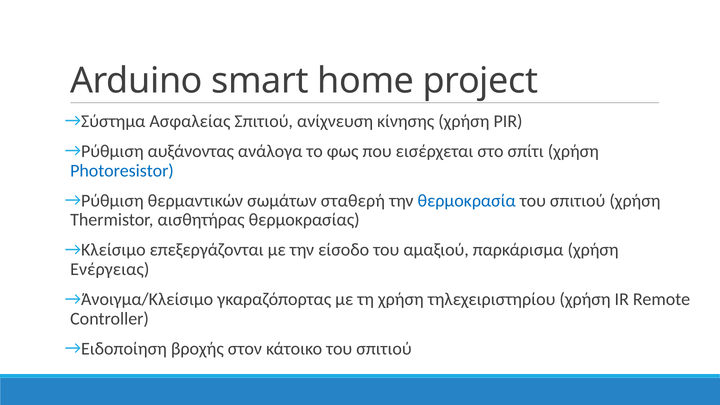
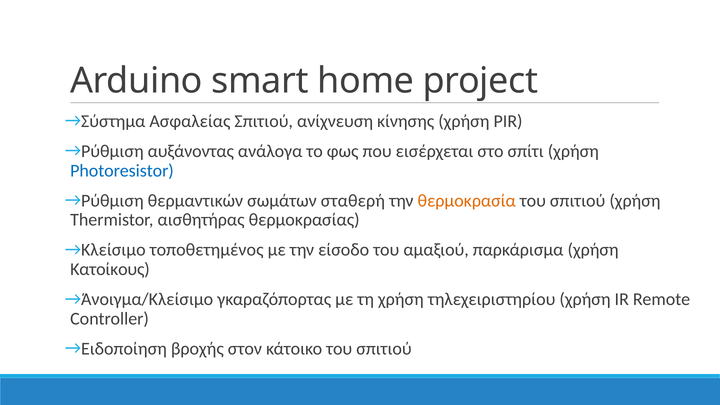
θερμοκρασία colour: blue -> orange
επεξεργάζονται: επεξεργάζονται -> τοποθετημένος
Ενέργειας: Ενέργειας -> Κατοίκους
